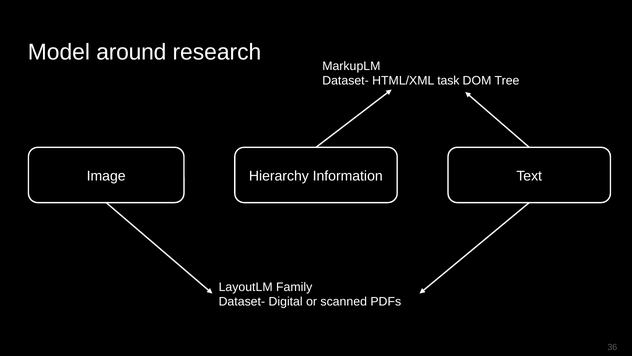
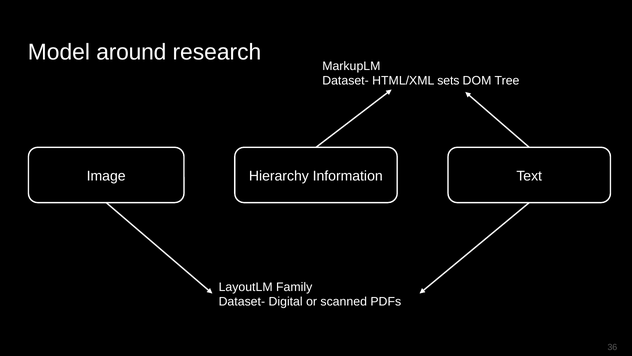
task: task -> sets
